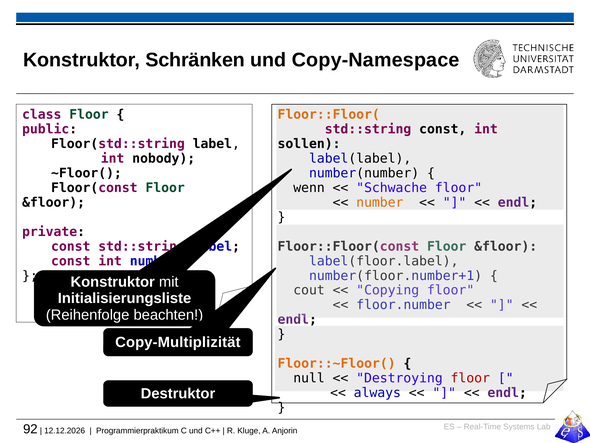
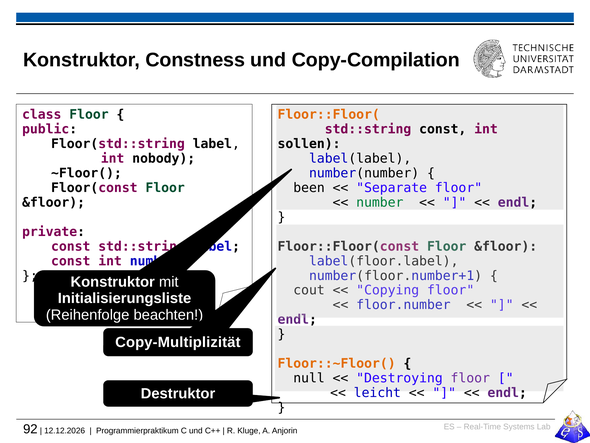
Schränken: Schränken -> Constness
Copy-Namespace: Copy-Namespace -> Copy-Compilation
wenn: wenn -> been
Schwache: Schwache -> Separate
number at (380, 202) colour: orange -> green
floor at (470, 378) colour: red -> purple
always: always -> leicht
